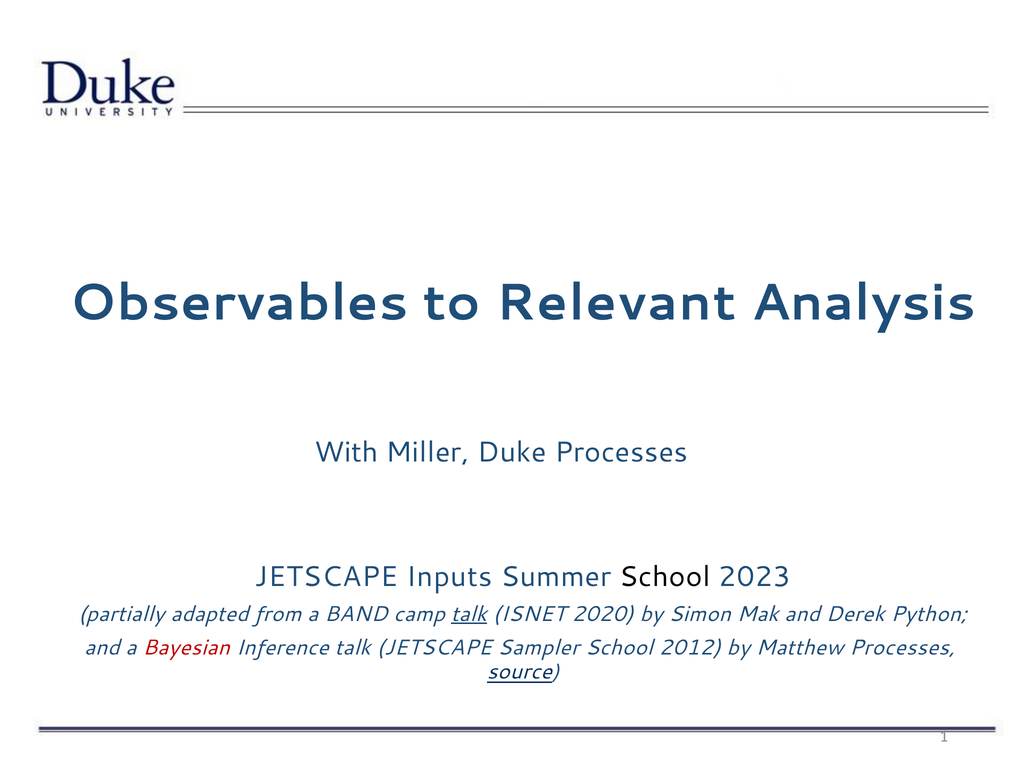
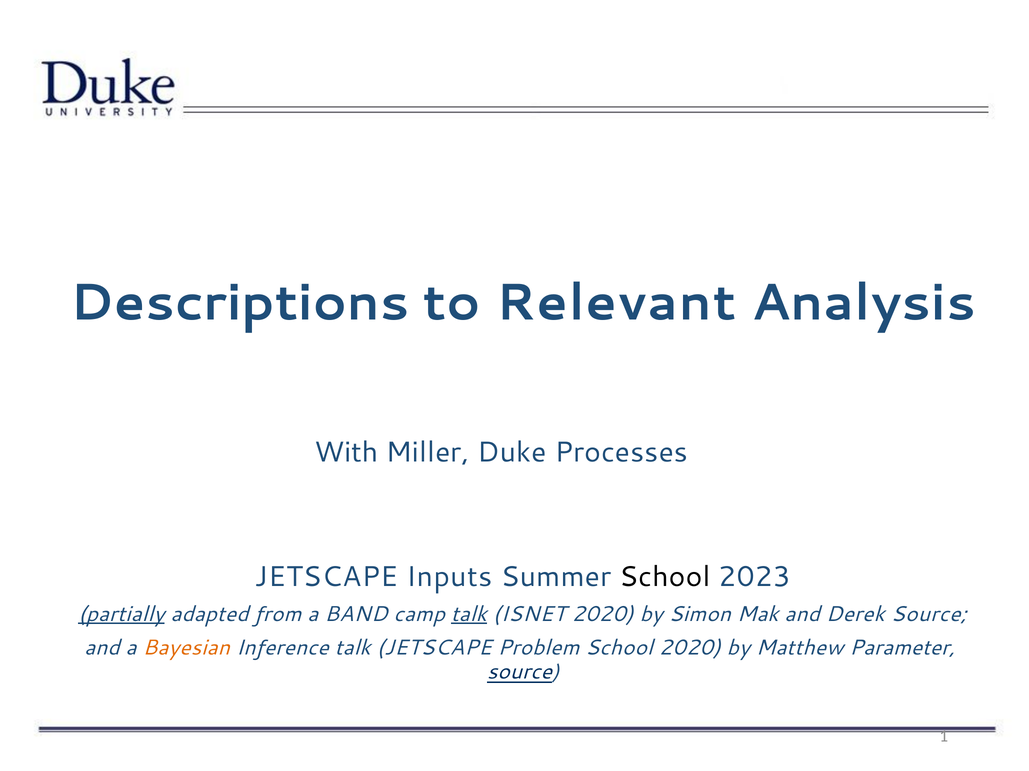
Observables: Observables -> Descriptions
partially underline: none -> present
Derek Python: Python -> Source
Bayesian colour: red -> orange
Sampler: Sampler -> Problem
School 2012: 2012 -> 2020
Matthew Processes: Processes -> Parameter
